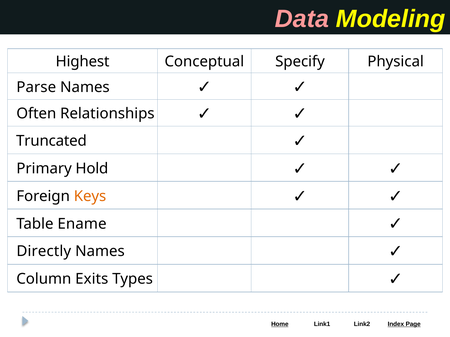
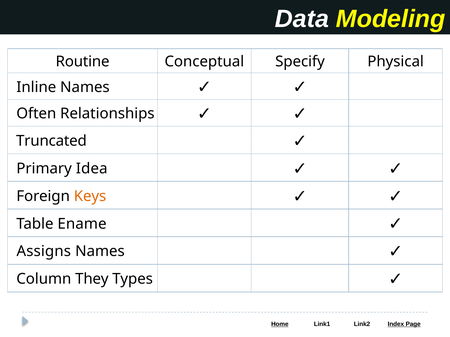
Data colour: pink -> white
Highest: Highest -> Routine
Parse: Parse -> Inline
Hold: Hold -> Idea
Directly: Directly -> Assigns
Exits: Exits -> They
